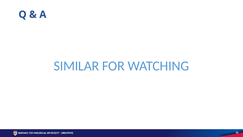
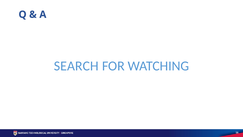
SIMILAR: SIMILAR -> SEARCH
